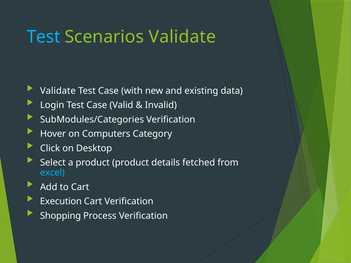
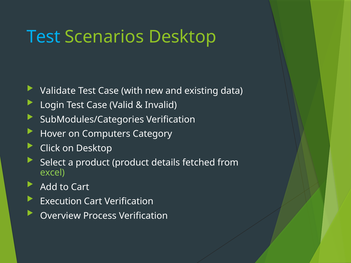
Scenarios Validate: Validate -> Desktop
excel colour: light blue -> light green
Shopping: Shopping -> Overview
